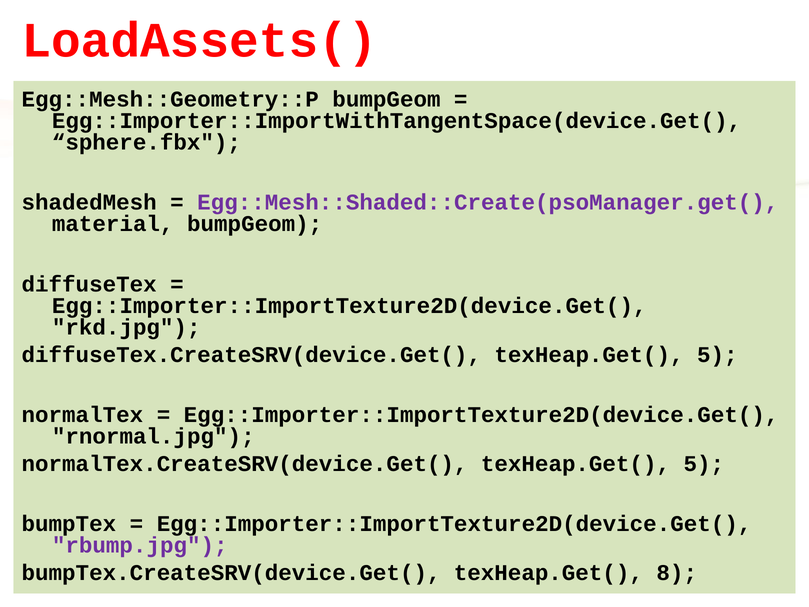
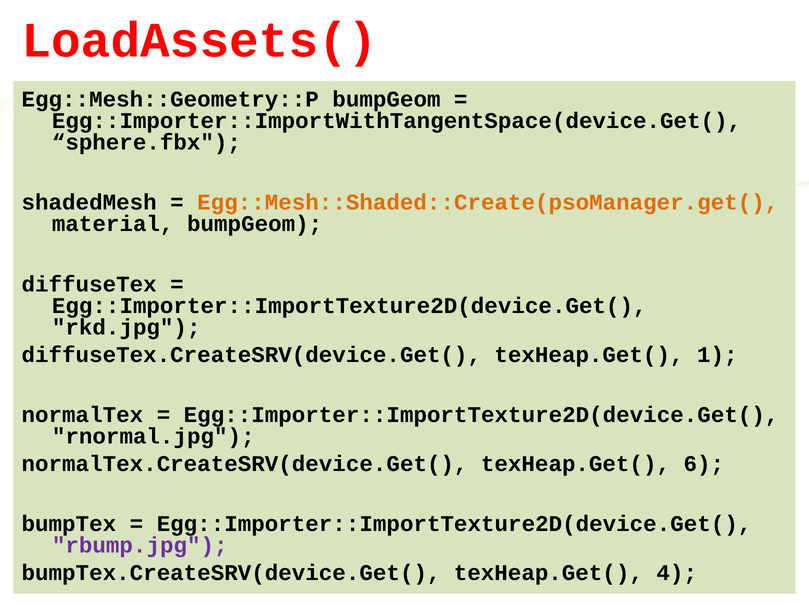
Egg::Mesh::Shaded::Create(psoManager.get( colour: purple -> orange
diffuseTex.CreateSRV(device.Get( texHeap.Get( 5: 5 -> 1
normalTex.CreateSRV(device.Get( texHeap.Get( 5: 5 -> 6
8: 8 -> 4
